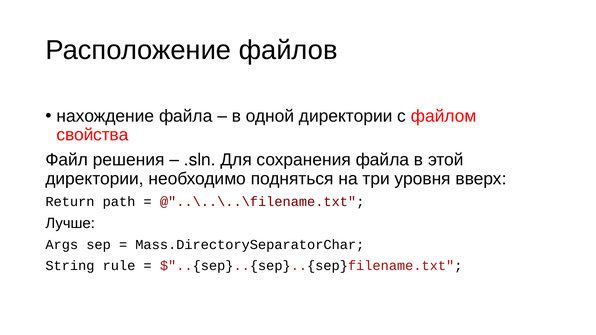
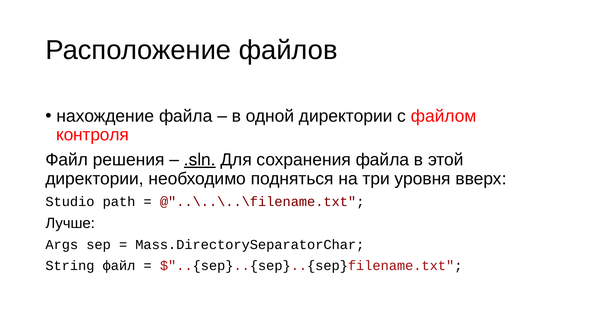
свойства: свойства -> контроля
.sln underline: none -> present
Return: Return -> Studio
String rule: rule -> файл
